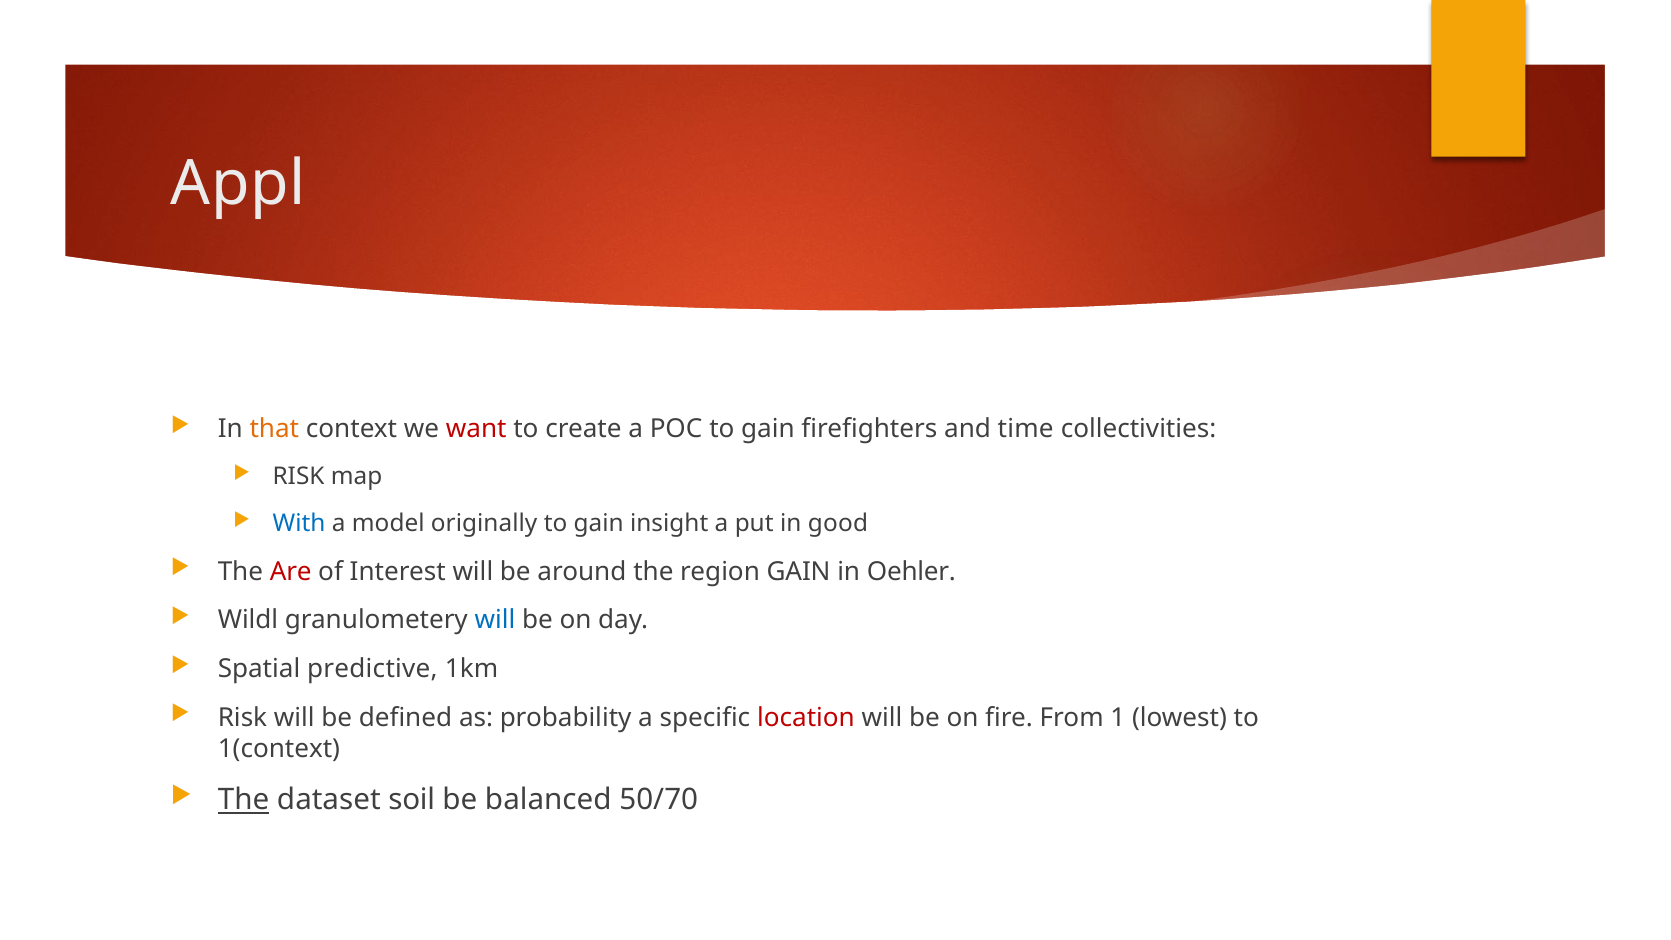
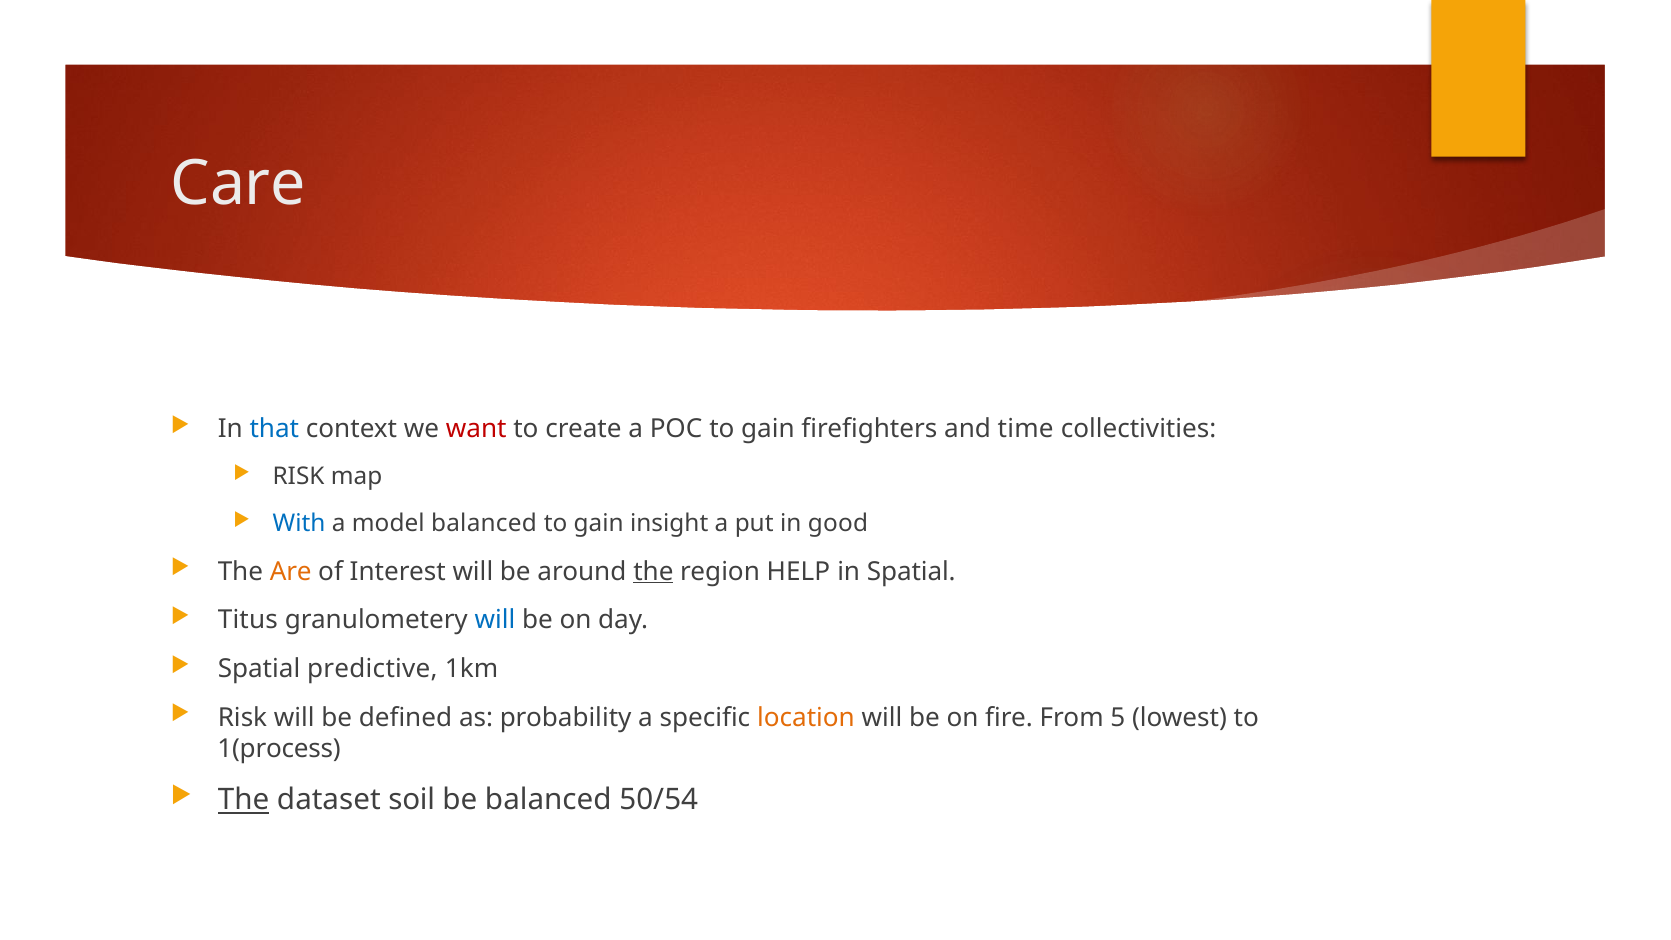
Appl: Appl -> Care
that colour: orange -> blue
model originally: originally -> balanced
Are colour: red -> orange
the at (653, 571) underline: none -> present
region GAIN: GAIN -> HELP
in Oehler: Oehler -> Spatial
Wildl: Wildl -> Titus
location colour: red -> orange
1: 1 -> 5
1(context: 1(context -> 1(process
50/70: 50/70 -> 50/54
